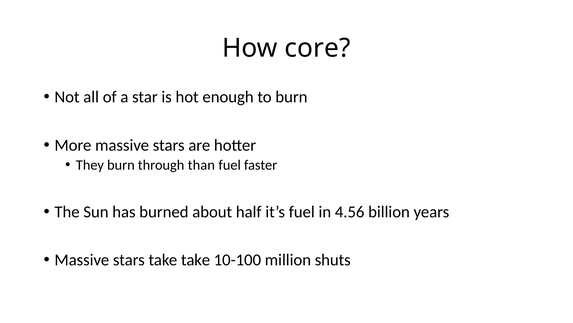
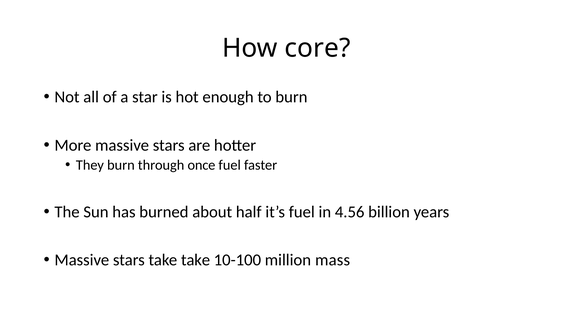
than: than -> once
shuts: shuts -> mass
